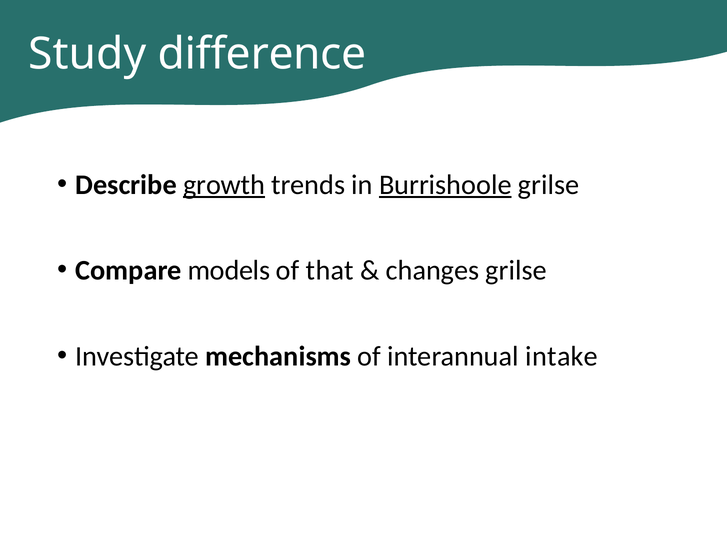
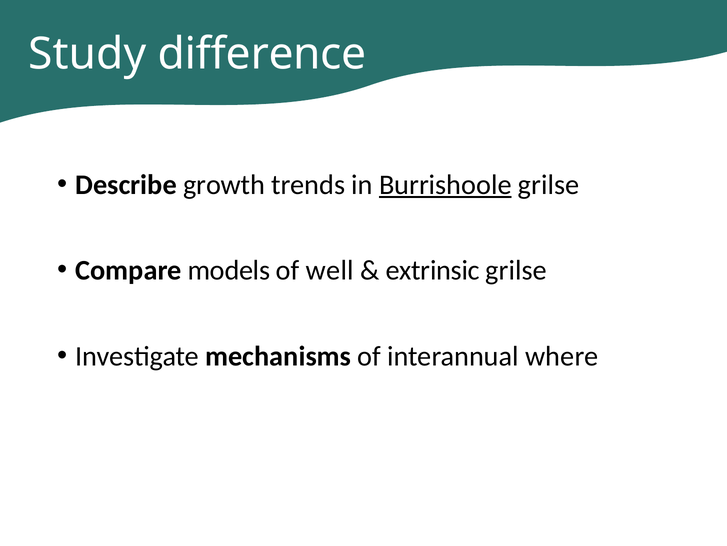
growth underline: present -> none
that: that -> well
changes: changes -> extrinsic
intake: intake -> where
